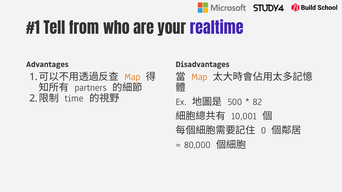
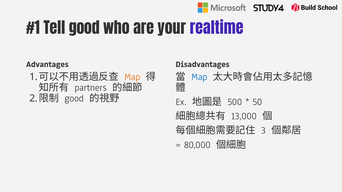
Tell from: from -> good
Map at (199, 77) colour: orange -> blue
time at (74, 98): time -> good
82: 82 -> 50
10,001: 10,001 -> 13,000
0: 0 -> 3
